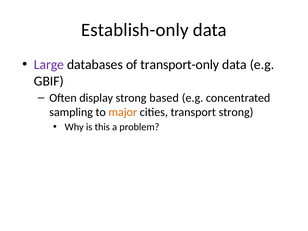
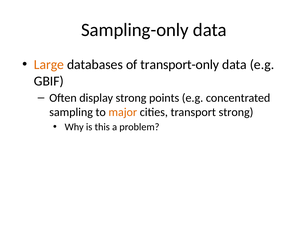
Establish-only: Establish-only -> Sampling-only
Large colour: purple -> orange
based: based -> points
